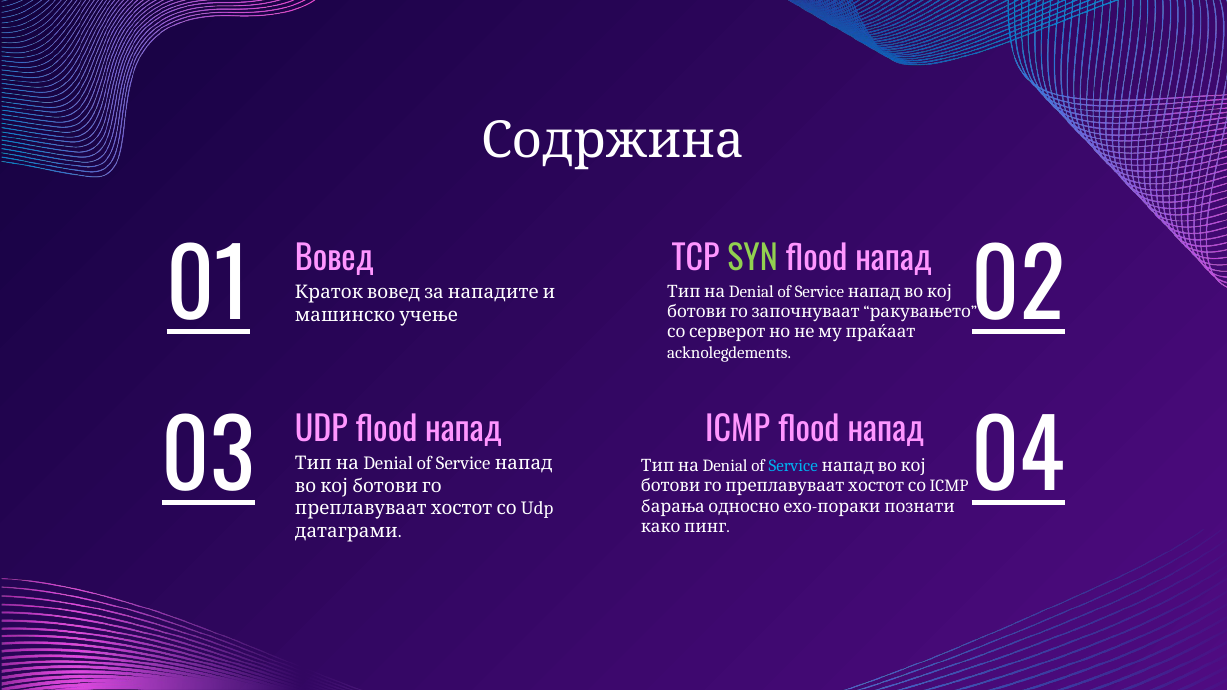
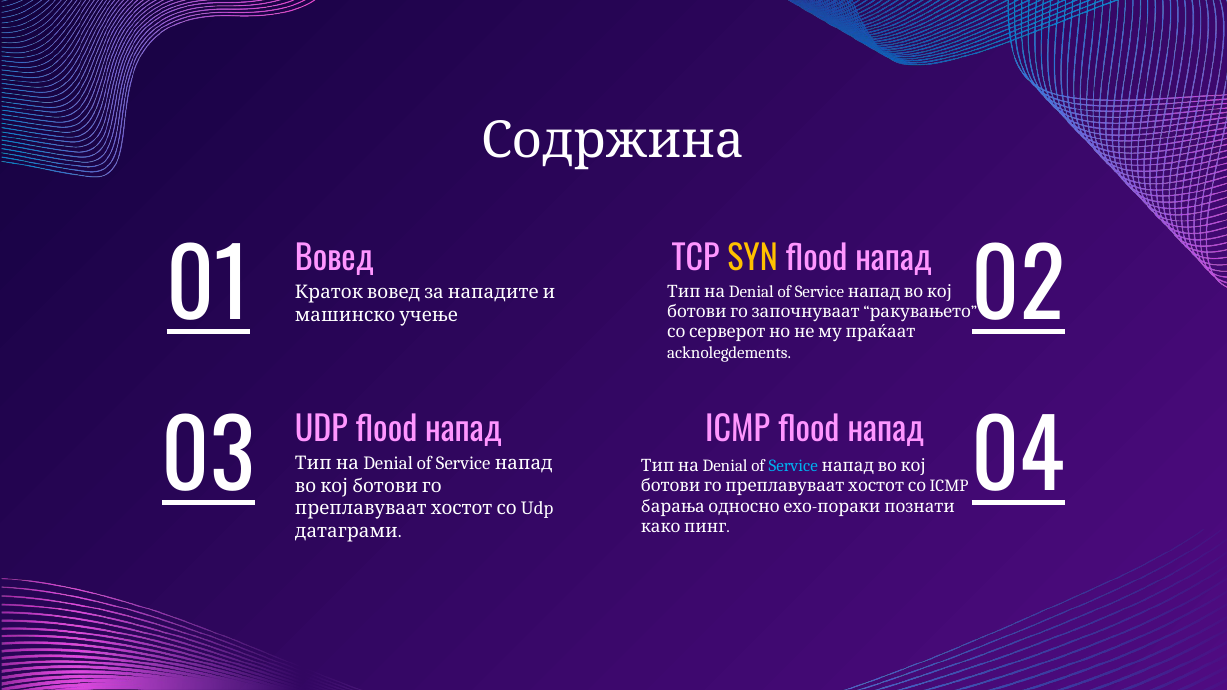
SYN colour: light green -> yellow
